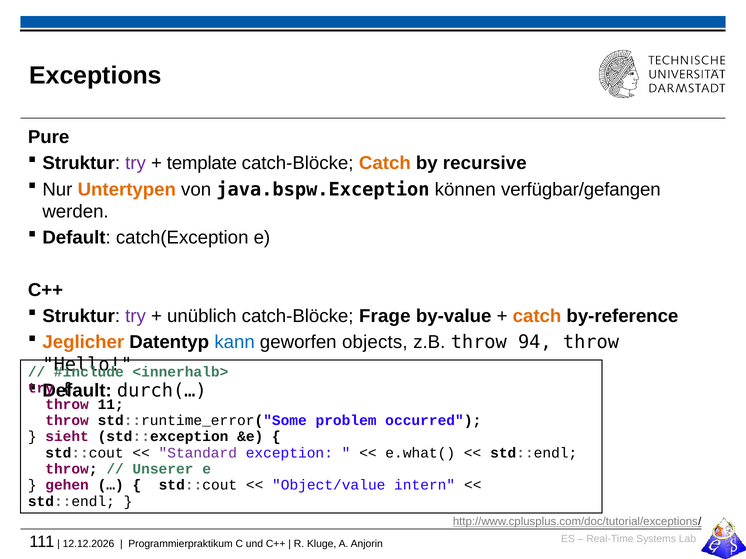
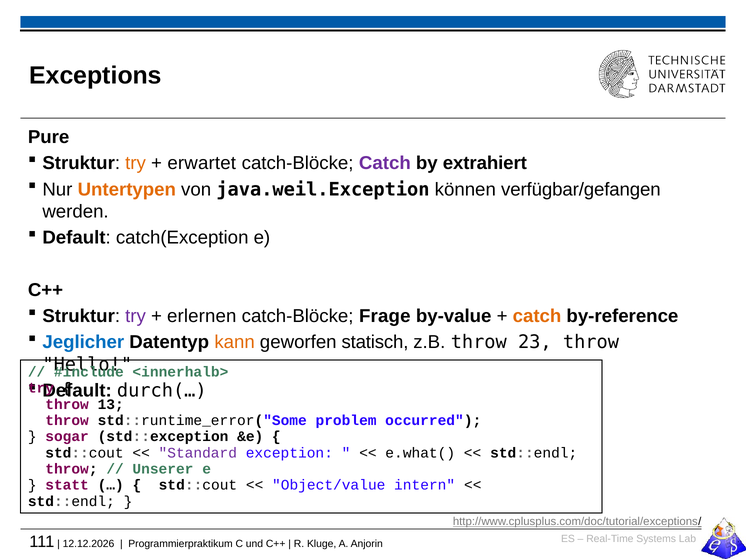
try at (136, 163) colour: purple -> orange
template: template -> erwartet
Catch at (385, 163) colour: orange -> purple
recursive: recursive -> extrahiert
java.bspw.Exception: java.bspw.Exception -> java.weil.Exception
unüblich: unüblich -> erlernen
Jeglicher colour: orange -> blue
kann colour: blue -> orange
objects: objects -> statisch
94: 94 -> 23
11: 11 -> 13
sieht: sieht -> sogar
gehen: gehen -> statt
